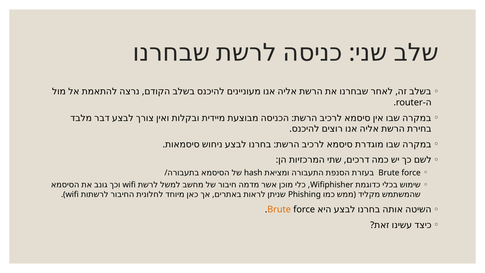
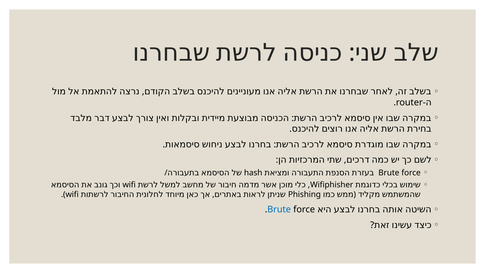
Brute at (279, 209) colour: orange -> blue
